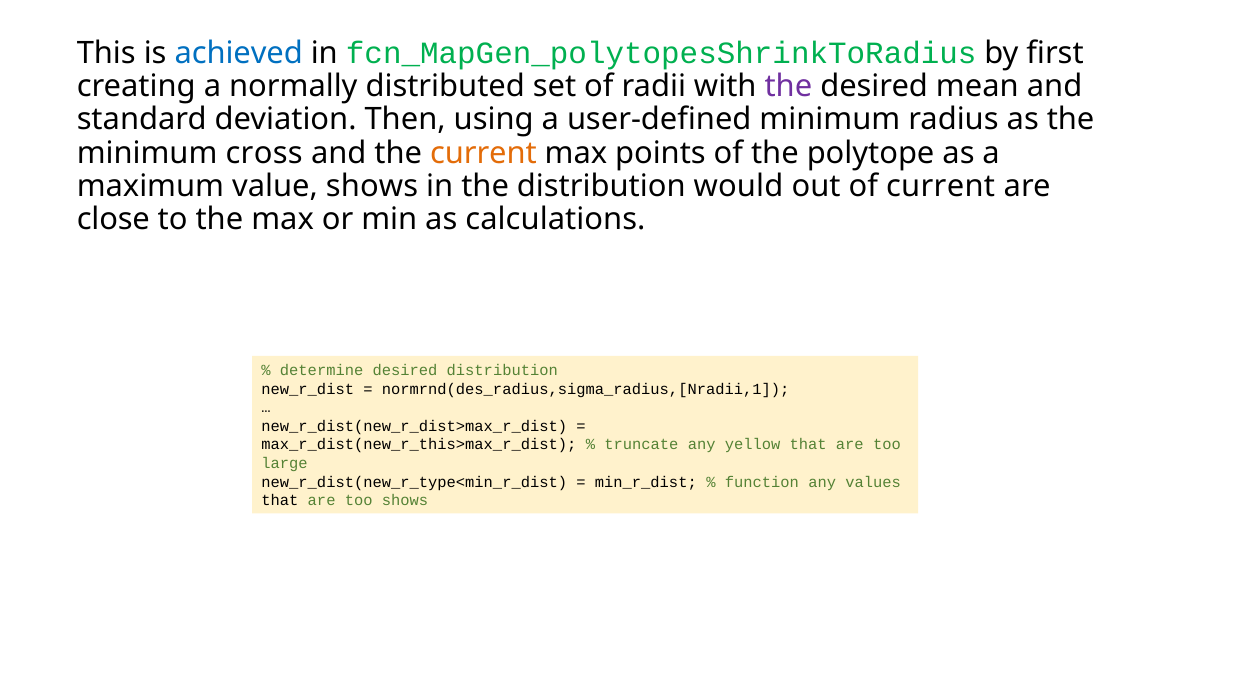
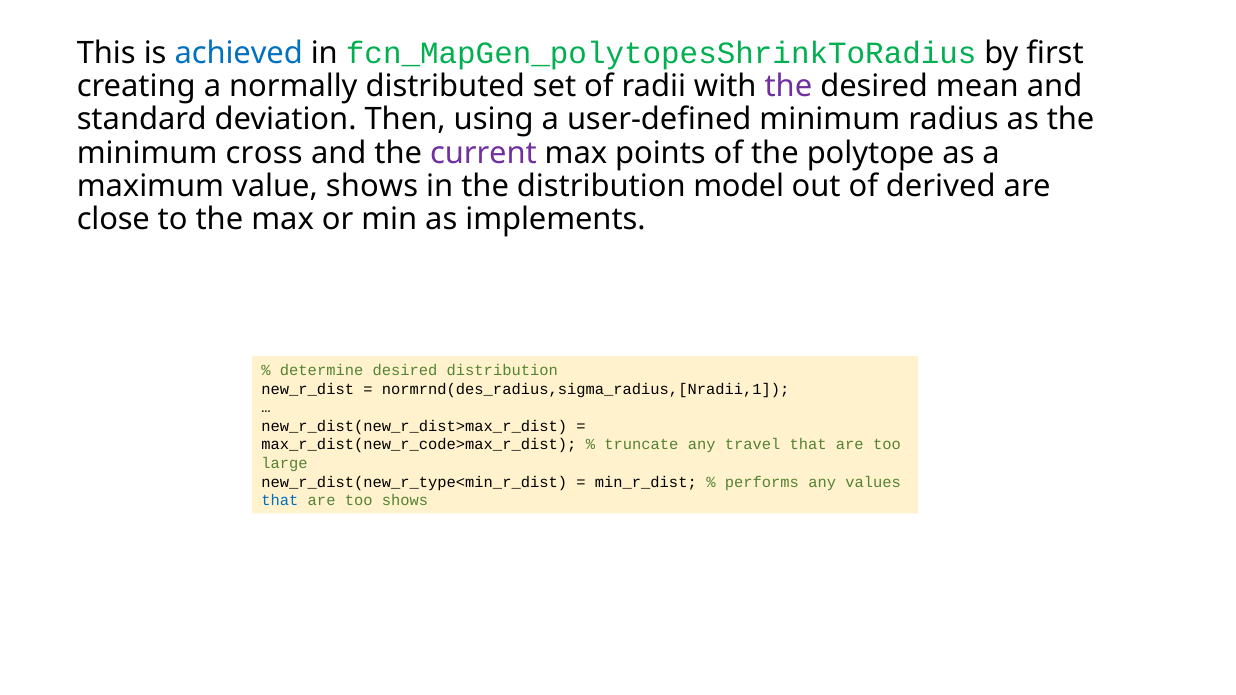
current at (483, 153) colour: orange -> purple
would: would -> model
of current: current -> derived
calculations: calculations -> implements
max_r_dist(new_r_this>max_r_dist: max_r_dist(new_r_this>max_r_dist -> max_r_dist(new_r_code>max_r_dist
yellow: yellow -> travel
function: function -> performs
that at (280, 501) colour: black -> blue
